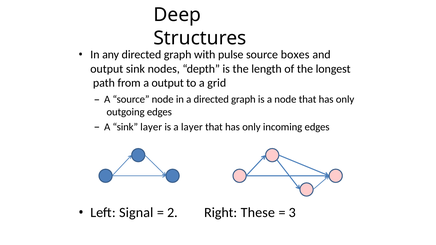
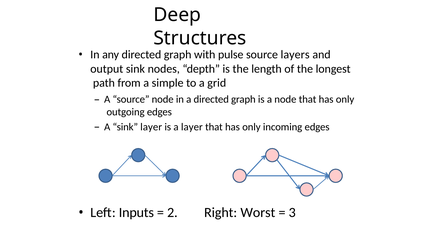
boxes: boxes -> layers
a output: output -> simple
Signal: Signal -> Inputs
These: These -> Worst
